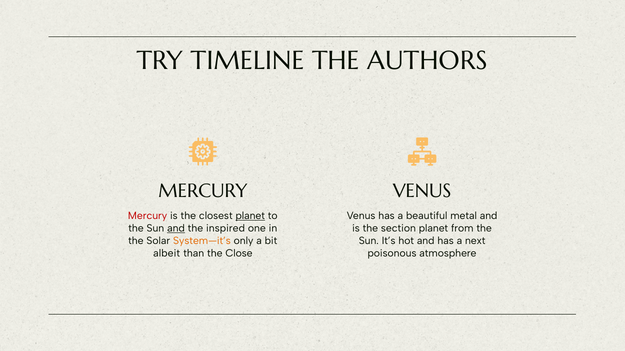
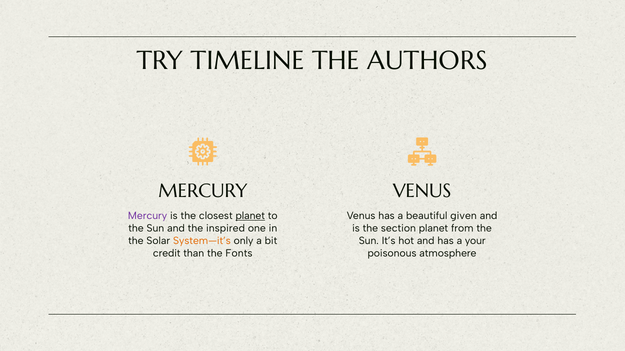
Mercury at (148, 216) colour: red -> purple
metal: metal -> given
and at (176, 229) underline: present -> none
next: next -> your
albeit: albeit -> credit
Close: Close -> Fonts
